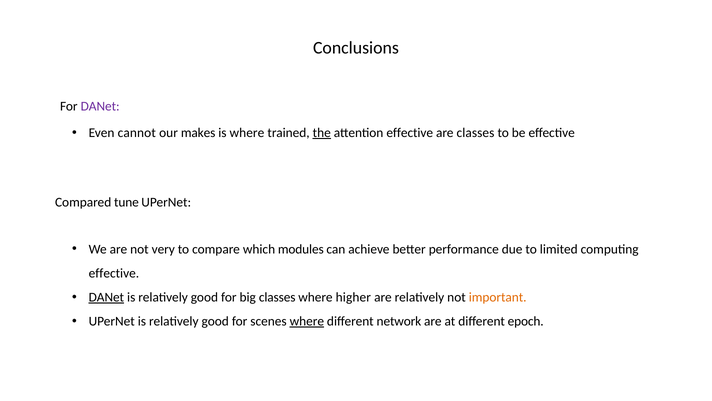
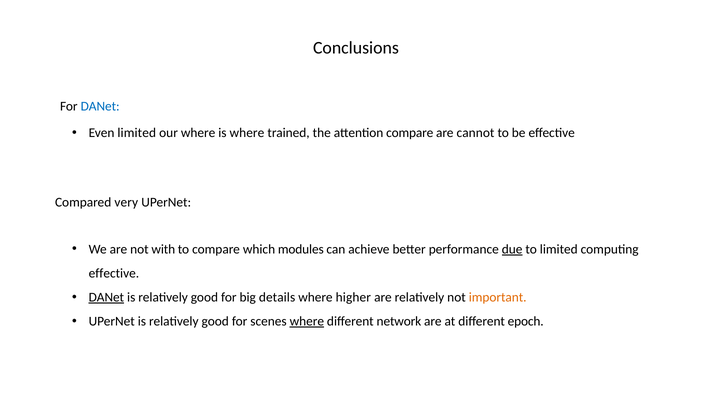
DANet at (100, 106) colour: purple -> blue
Even cannot: cannot -> limited
our makes: makes -> where
the underline: present -> none
attention effective: effective -> compare
are classes: classes -> cannot
tune: tune -> very
very: very -> with
due underline: none -> present
big classes: classes -> details
